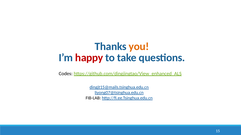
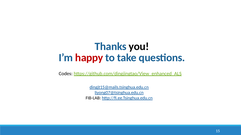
you colour: orange -> black
